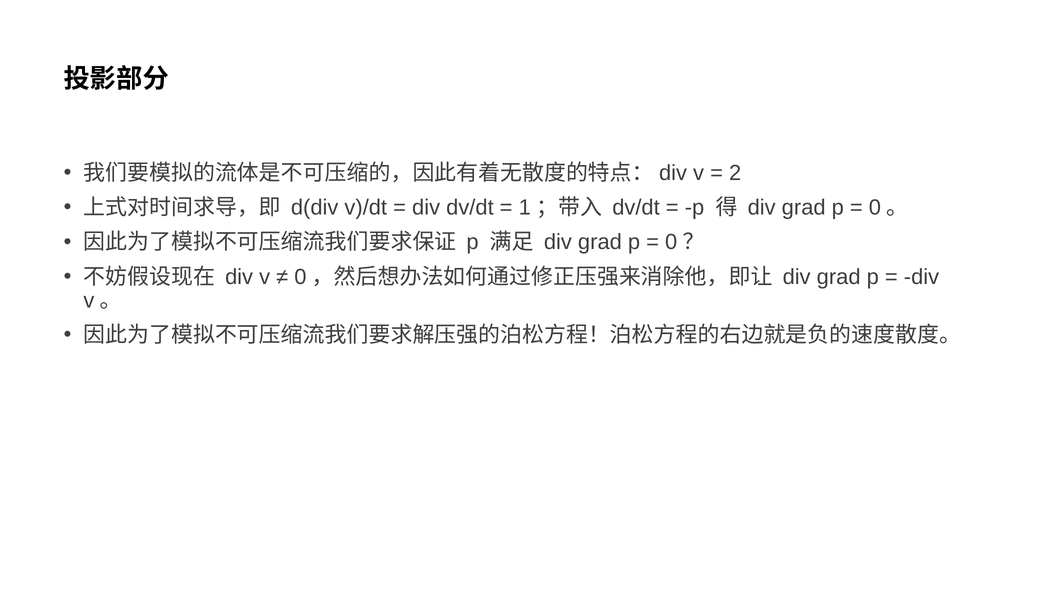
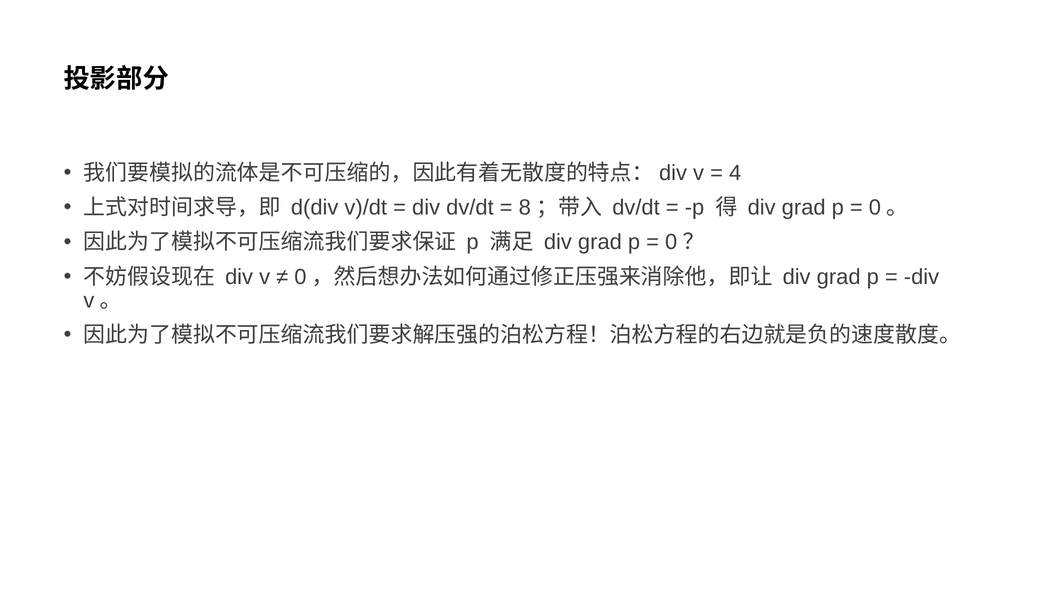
2: 2 -> 4
1: 1 -> 8
